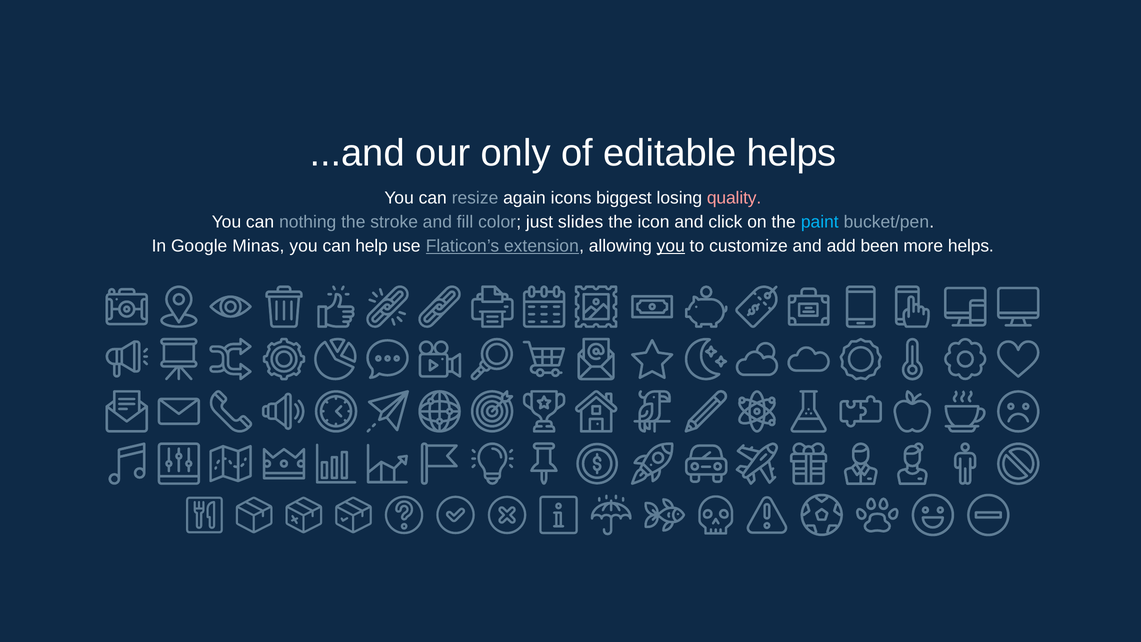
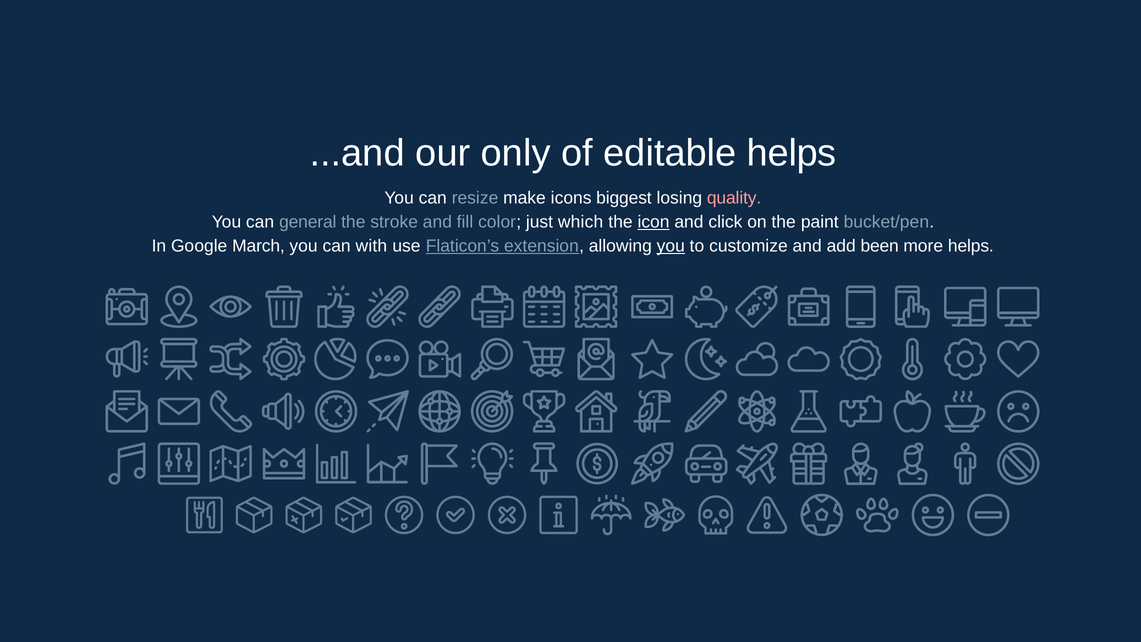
again: again -> make
nothing: nothing -> general
slides: slides -> which
icon underline: none -> present
paint colour: light blue -> white
Minas: Minas -> March
help: help -> with
